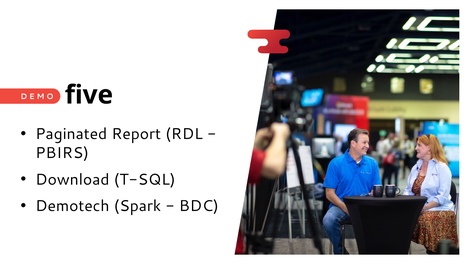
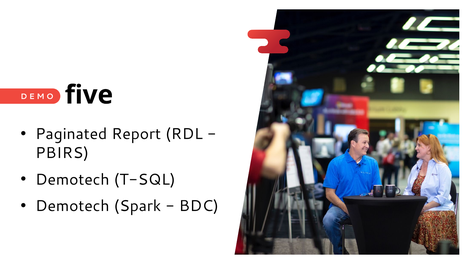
Download at (72, 179): Download -> Demotech
